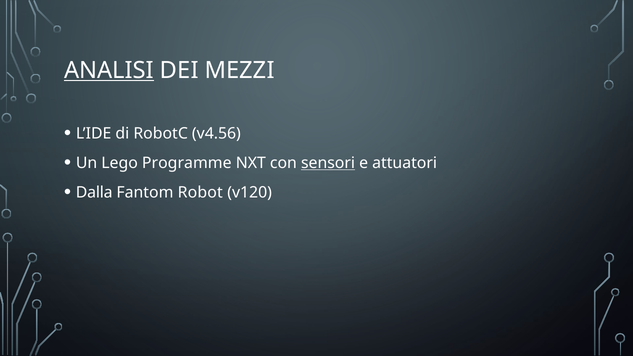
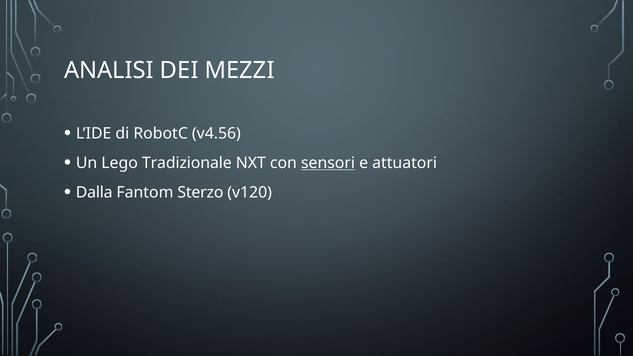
ANALISI underline: present -> none
Programme: Programme -> Tradizionale
Robot: Robot -> Sterzo
